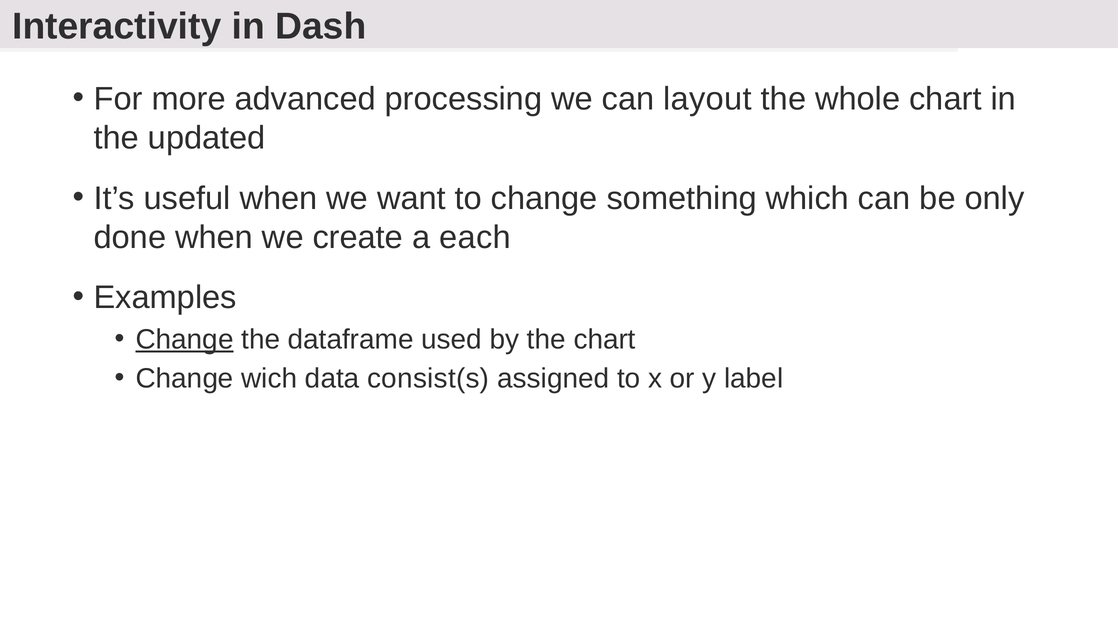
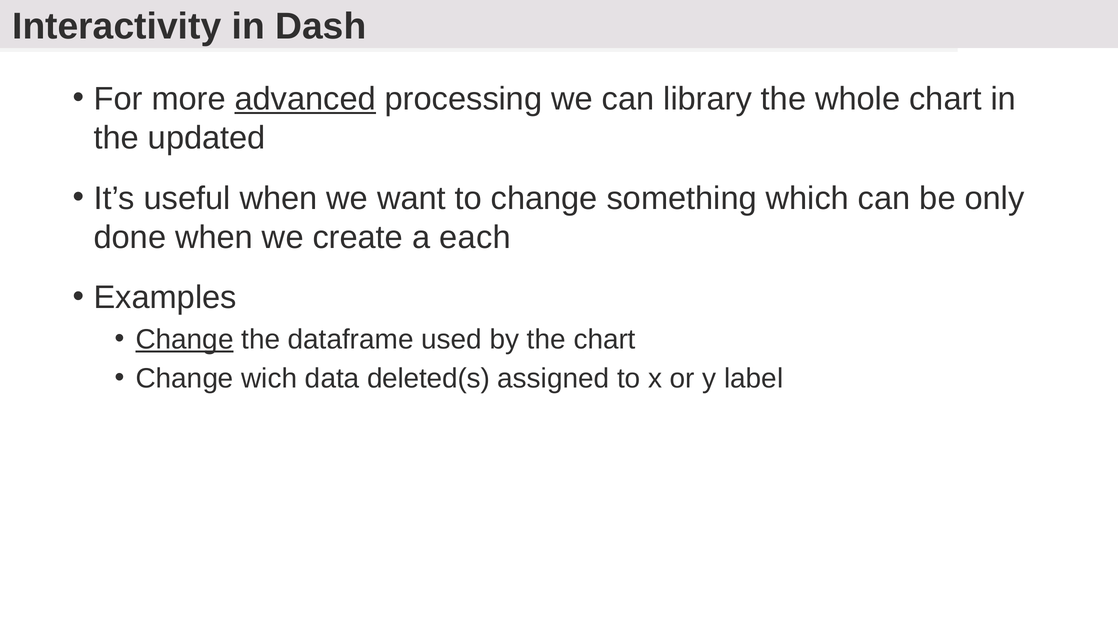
advanced underline: none -> present
layout: layout -> library
consist(s: consist(s -> deleted(s
